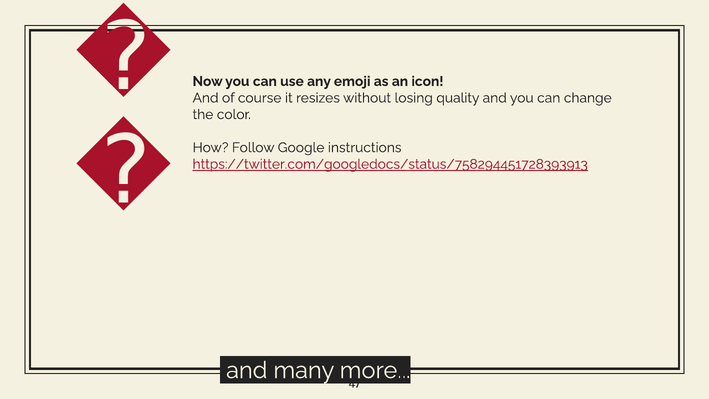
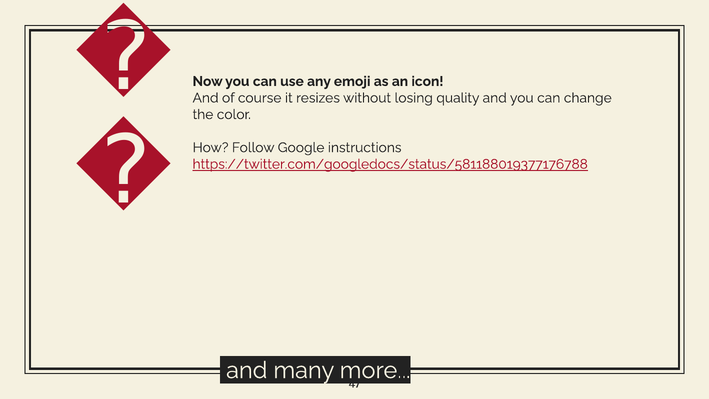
https://twitter.com/googledocs/status/758294451728393913: https://twitter.com/googledocs/status/758294451728393913 -> https://twitter.com/googledocs/status/581188019377176788
